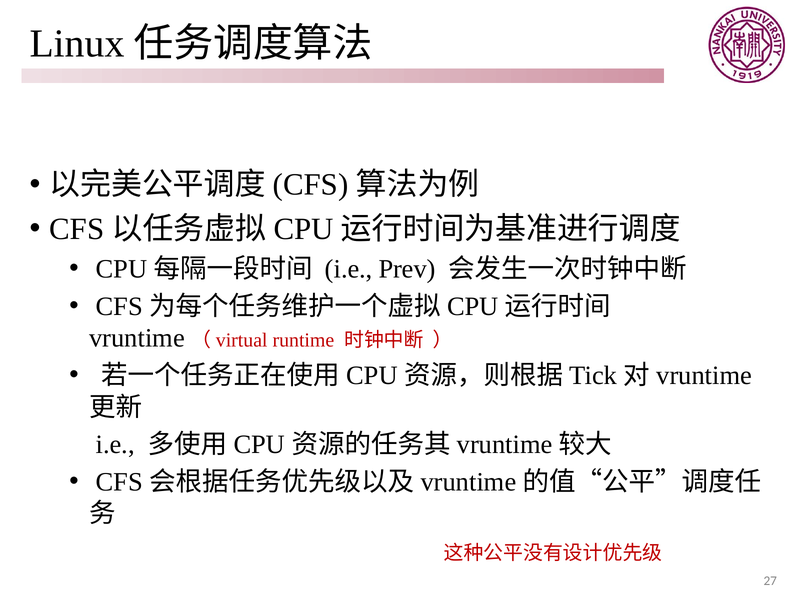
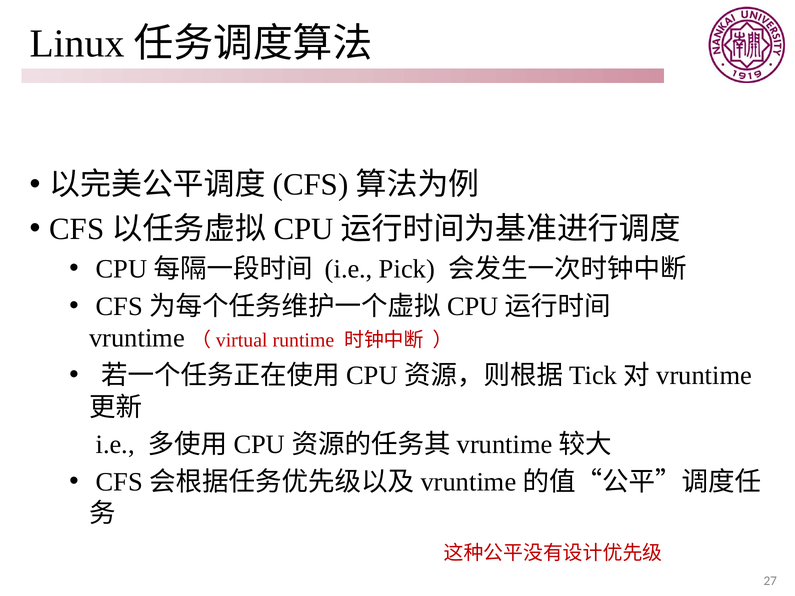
Prev: Prev -> Pick
